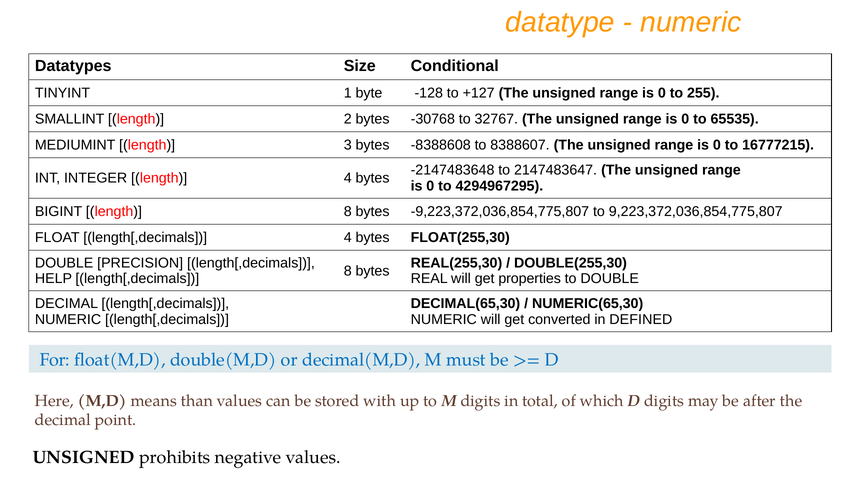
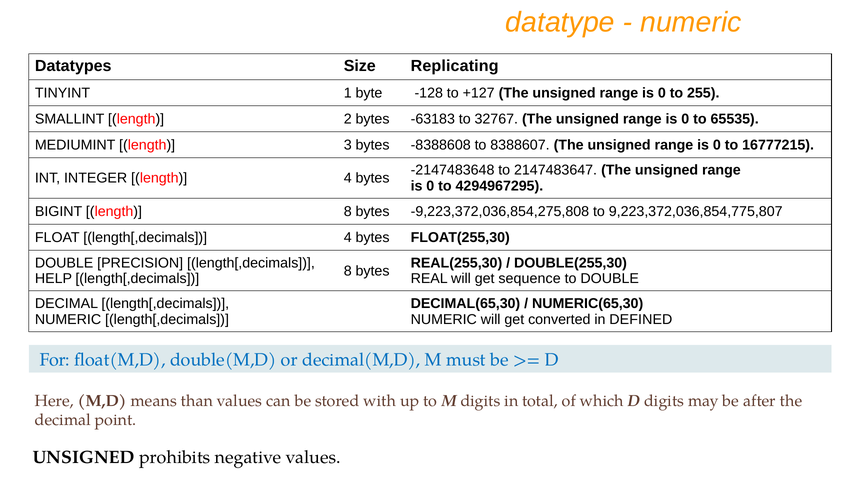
Conditional: Conditional -> Replicating
-30768: -30768 -> -63183
-9,223,372,036,854,775,807: -9,223,372,036,854,775,807 -> -9,223,372,036,854,275,808
properties: properties -> sequence
